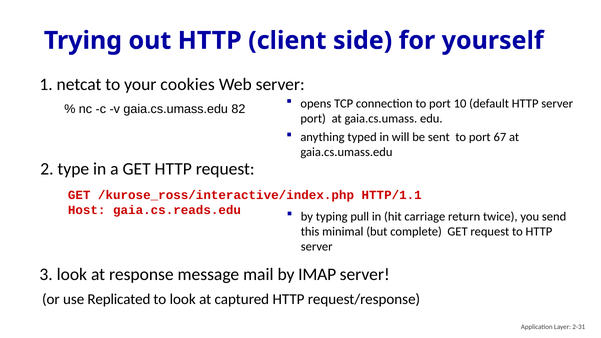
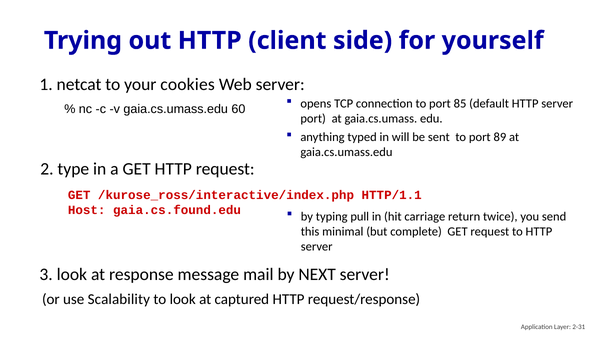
10: 10 -> 85
82: 82 -> 60
67: 67 -> 89
gaia.cs.reads.edu: gaia.cs.reads.edu -> gaia.cs.found.edu
IMAP: IMAP -> NEXT
Replicated: Replicated -> Scalability
